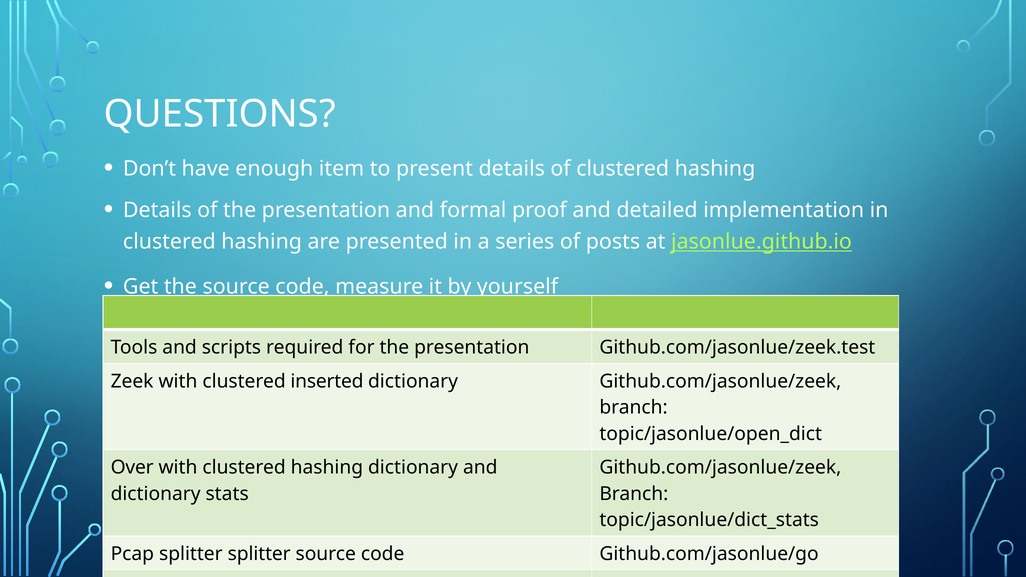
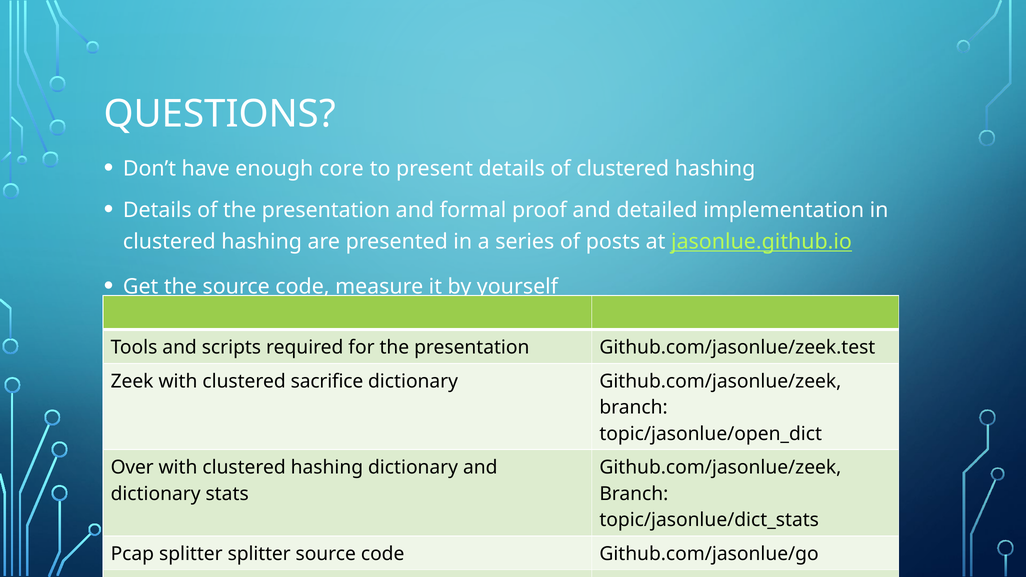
item: item -> core
inserted: inserted -> sacrifice
